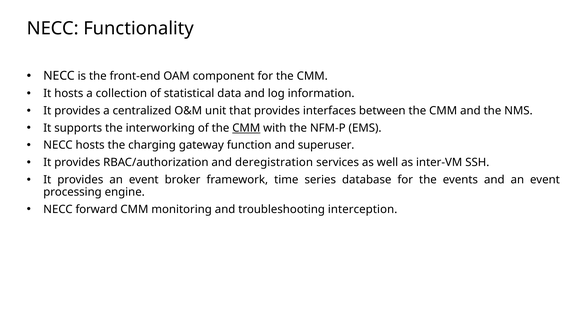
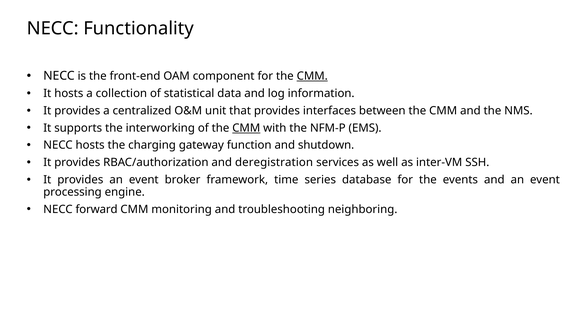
CMM at (312, 76) underline: none -> present
superuser: superuser -> shutdown
interception: interception -> neighboring
